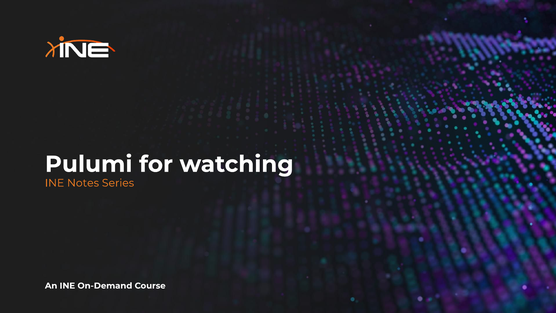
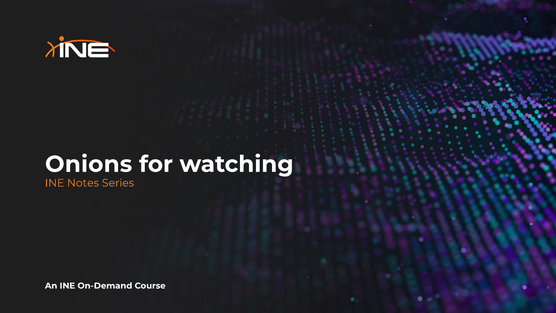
Pulumi: Pulumi -> Onions
